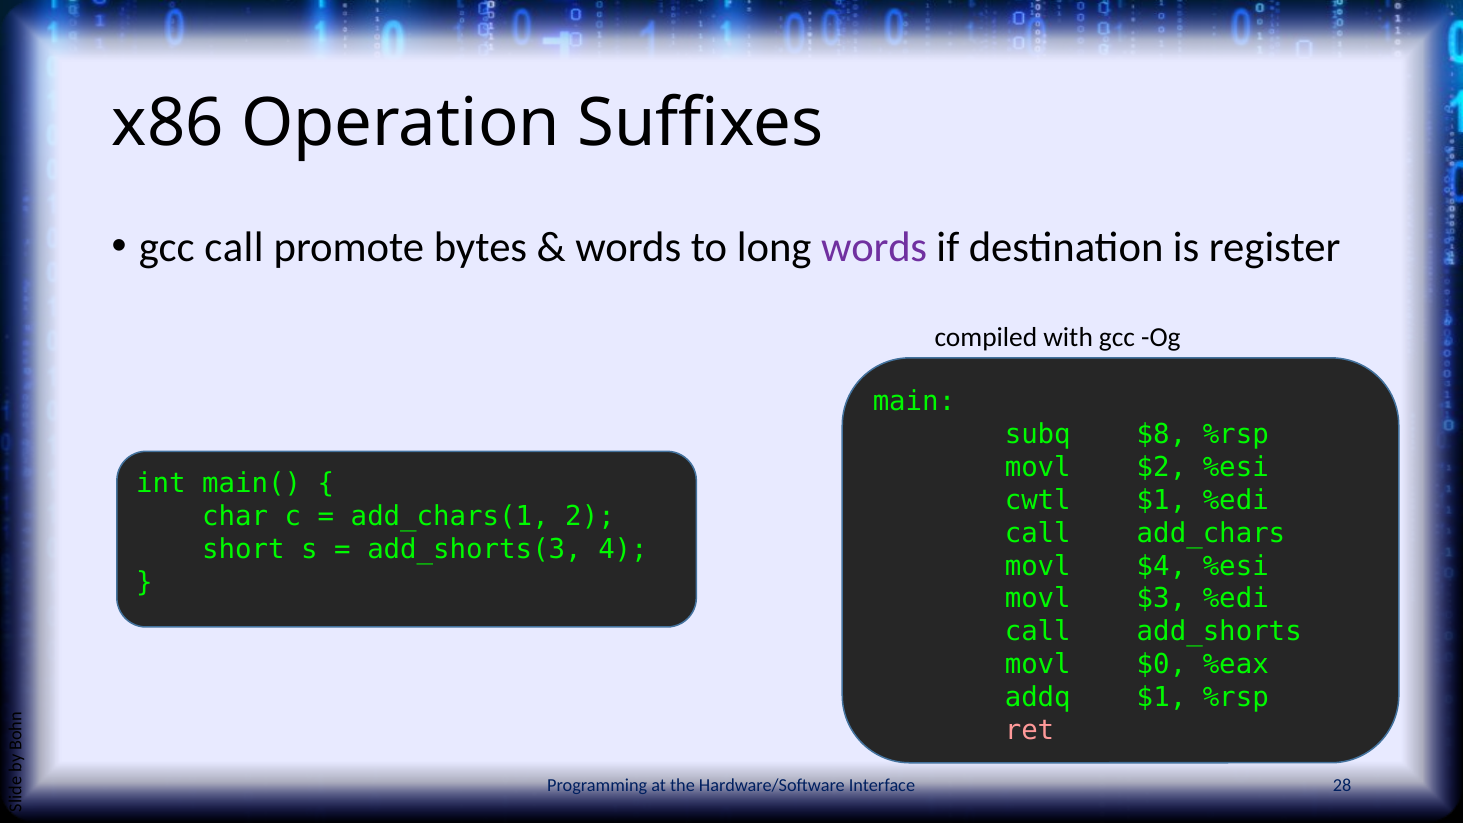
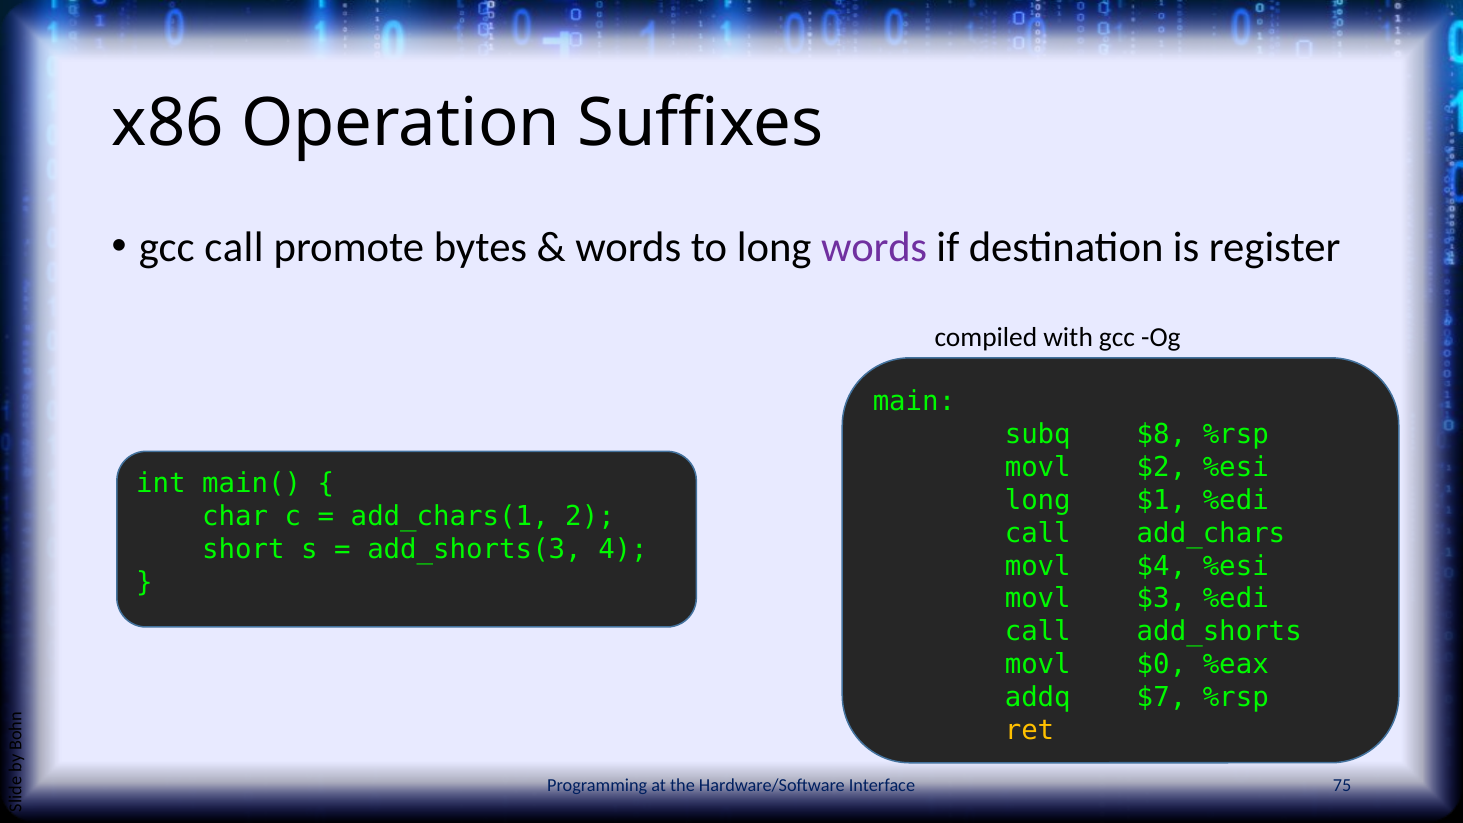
cwtl at (1038, 500): cwtl -> long
addq $1: $1 -> $7
ret colour: pink -> yellow
28: 28 -> 75
